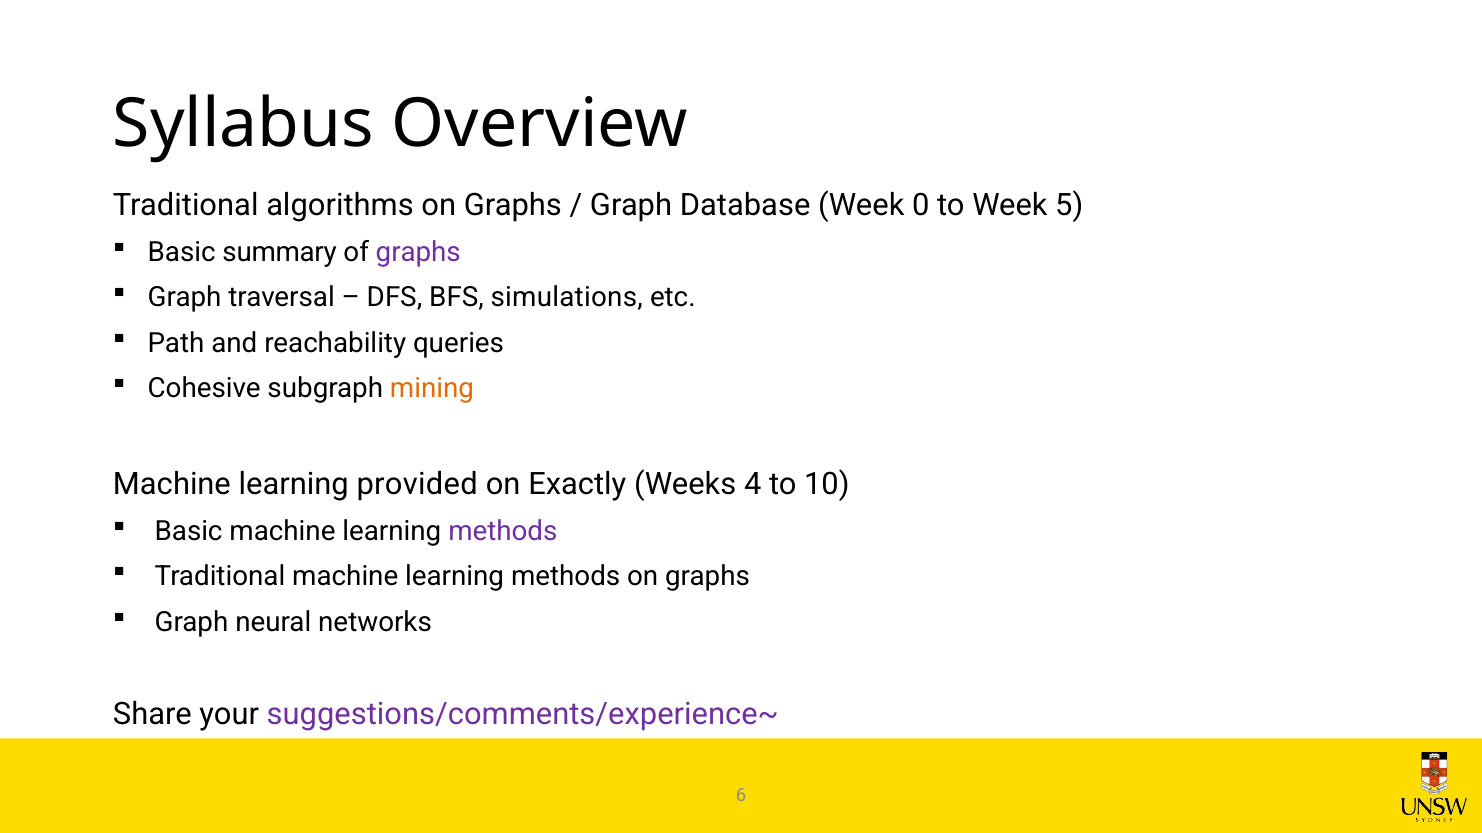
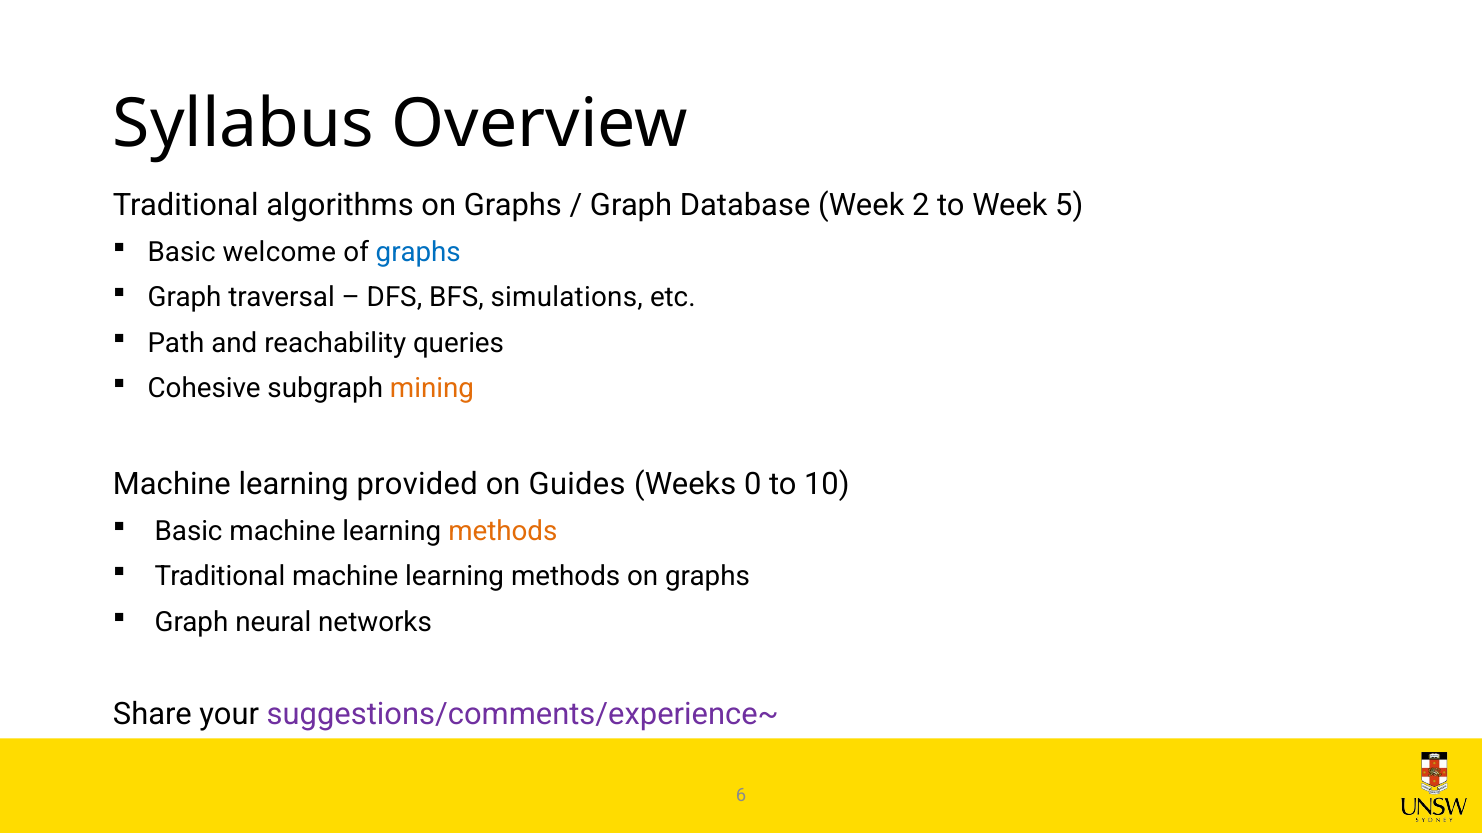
0: 0 -> 2
summary: summary -> welcome
graphs at (418, 252) colour: purple -> blue
Exactly: Exactly -> Guides
4: 4 -> 0
methods at (503, 532) colour: purple -> orange
